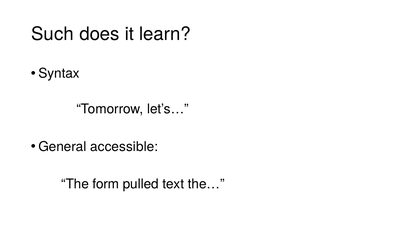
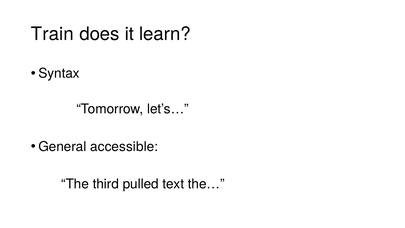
Such: Such -> Train
form: form -> third
